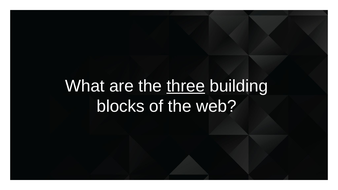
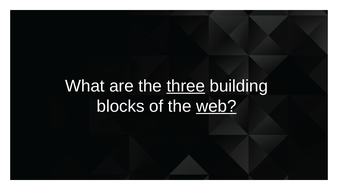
web underline: none -> present
